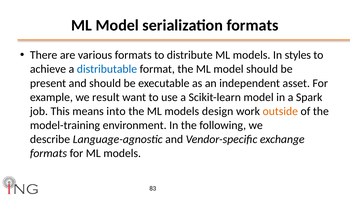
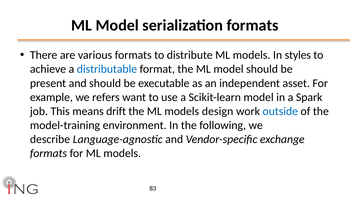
result: result -> refers
into: into -> drift
outside colour: orange -> blue
